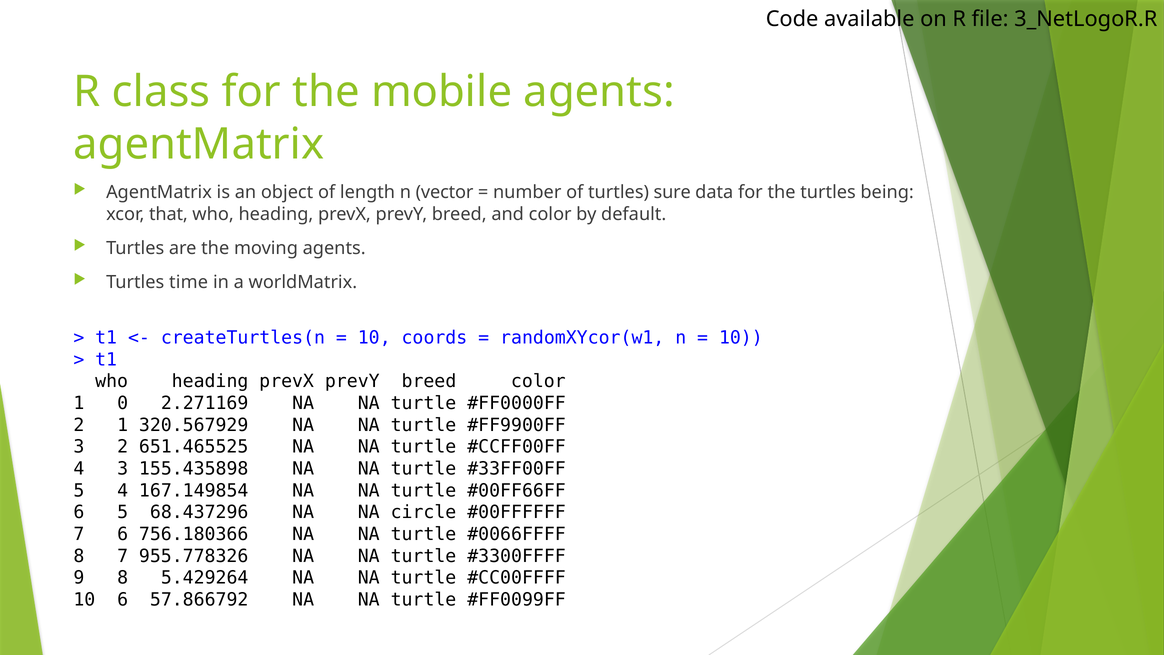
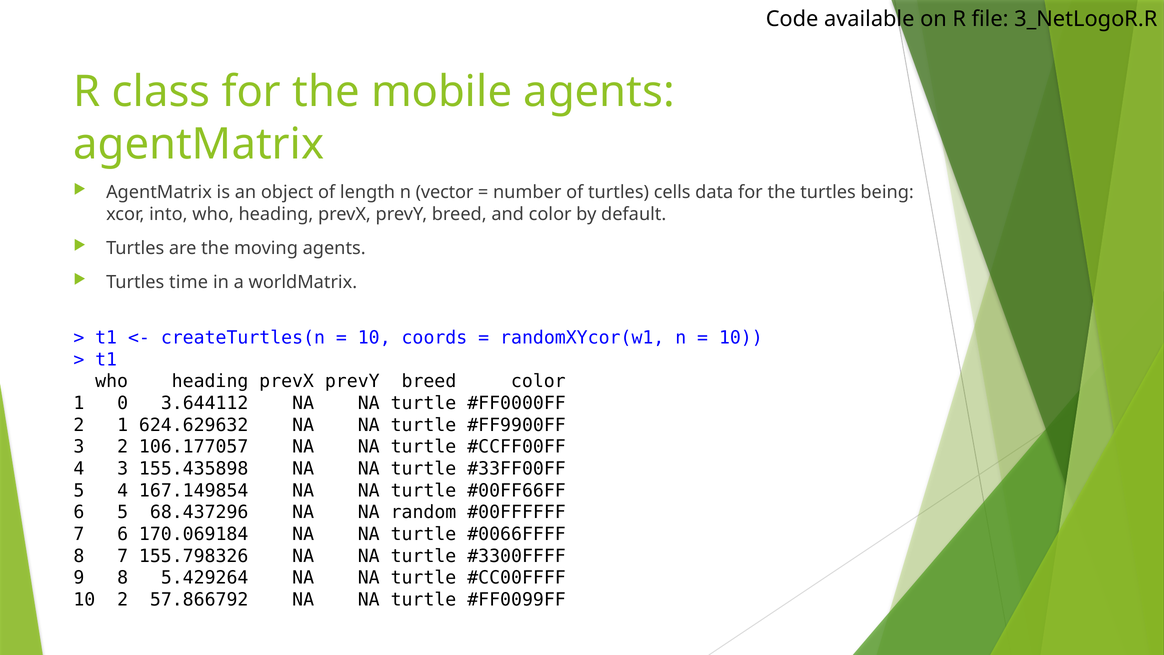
sure: sure -> cells
that: that -> into
2.271169: 2.271169 -> 3.644112
320.567929: 320.567929 -> 624.629632
651.465525: 651.465525 -> 106.177057
circle: circle -> random
756.180366: 756.180366 -> 170.069184
955.778326: 955.778326 -> 155.798326
10 6: 6 -> 2
